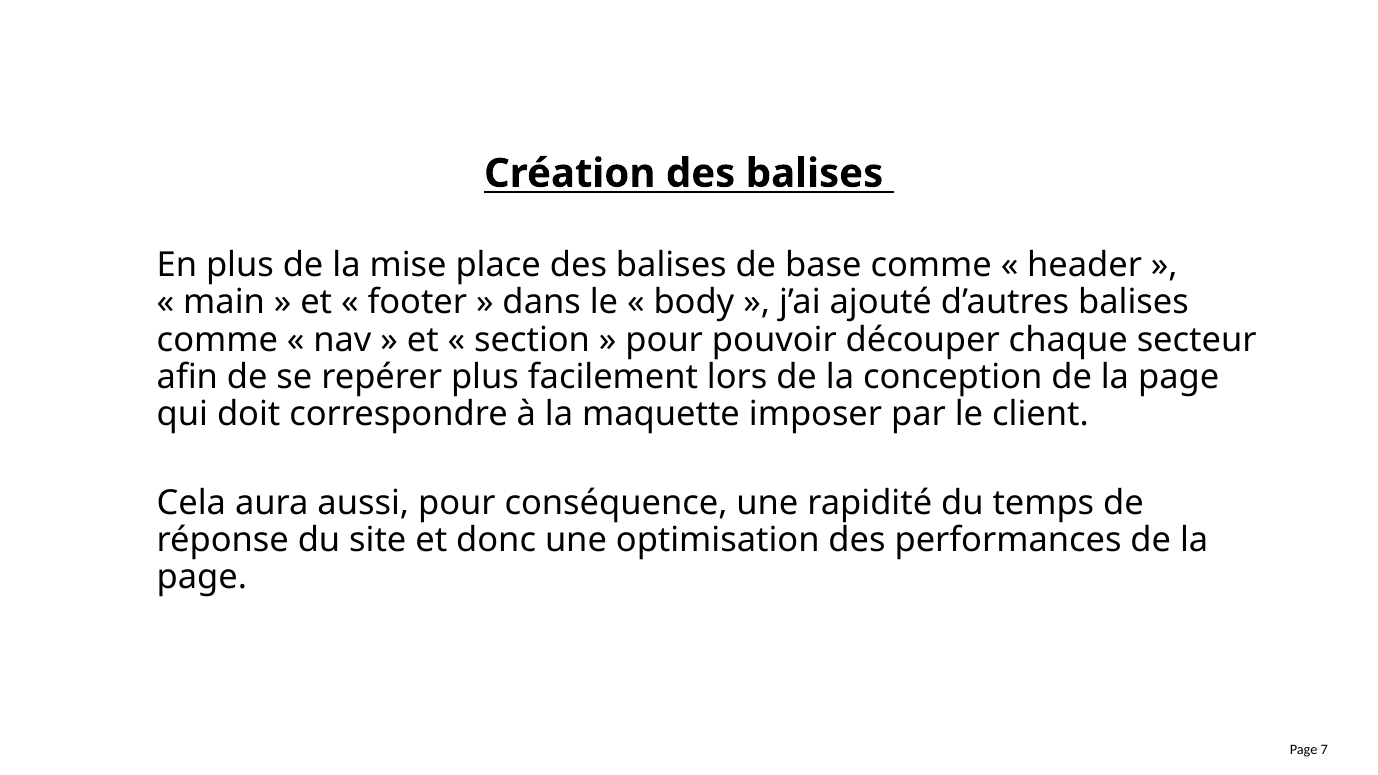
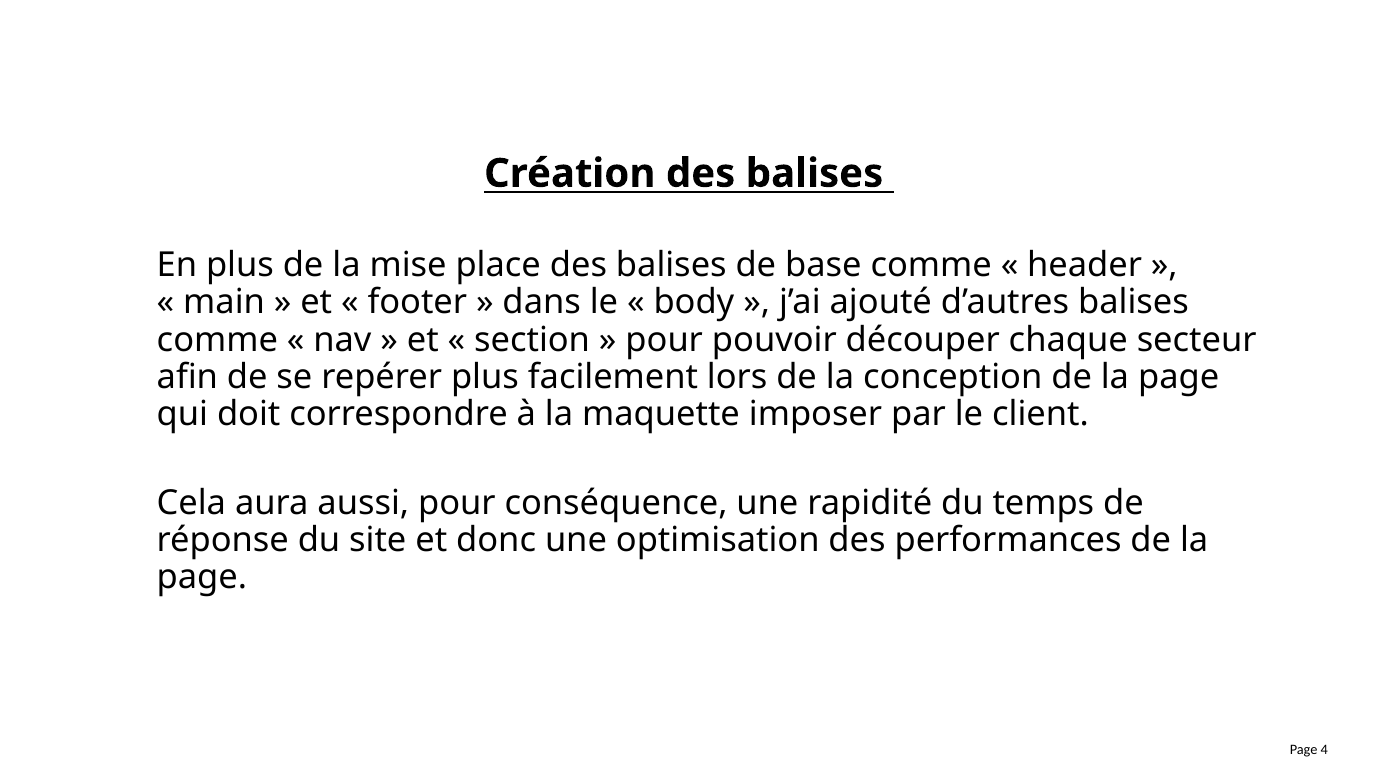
7: 7 -> 4
